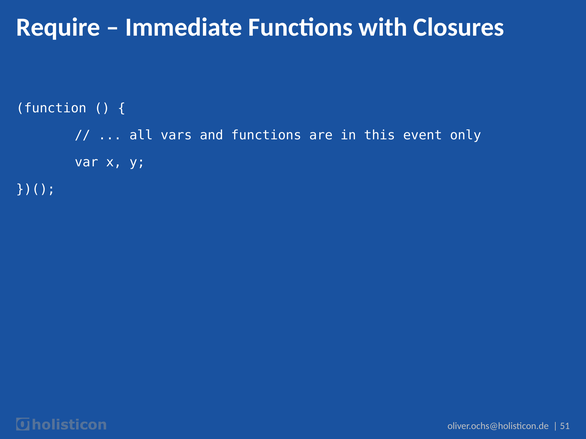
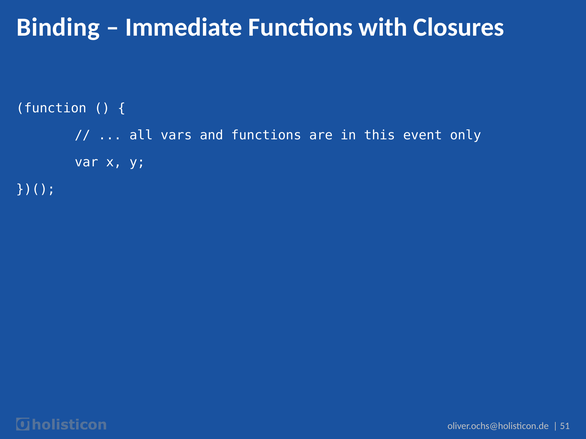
Require: Require -> Binding
